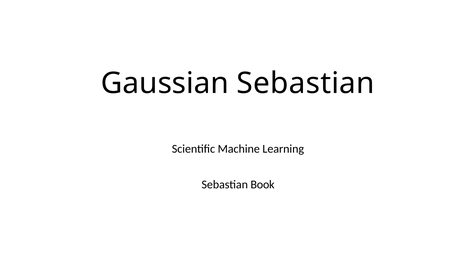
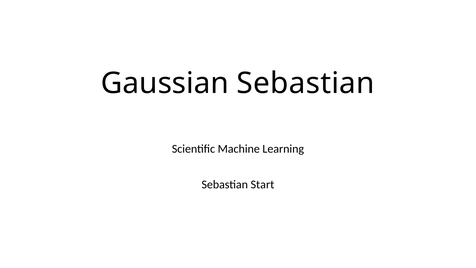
Book: Book -> Start
